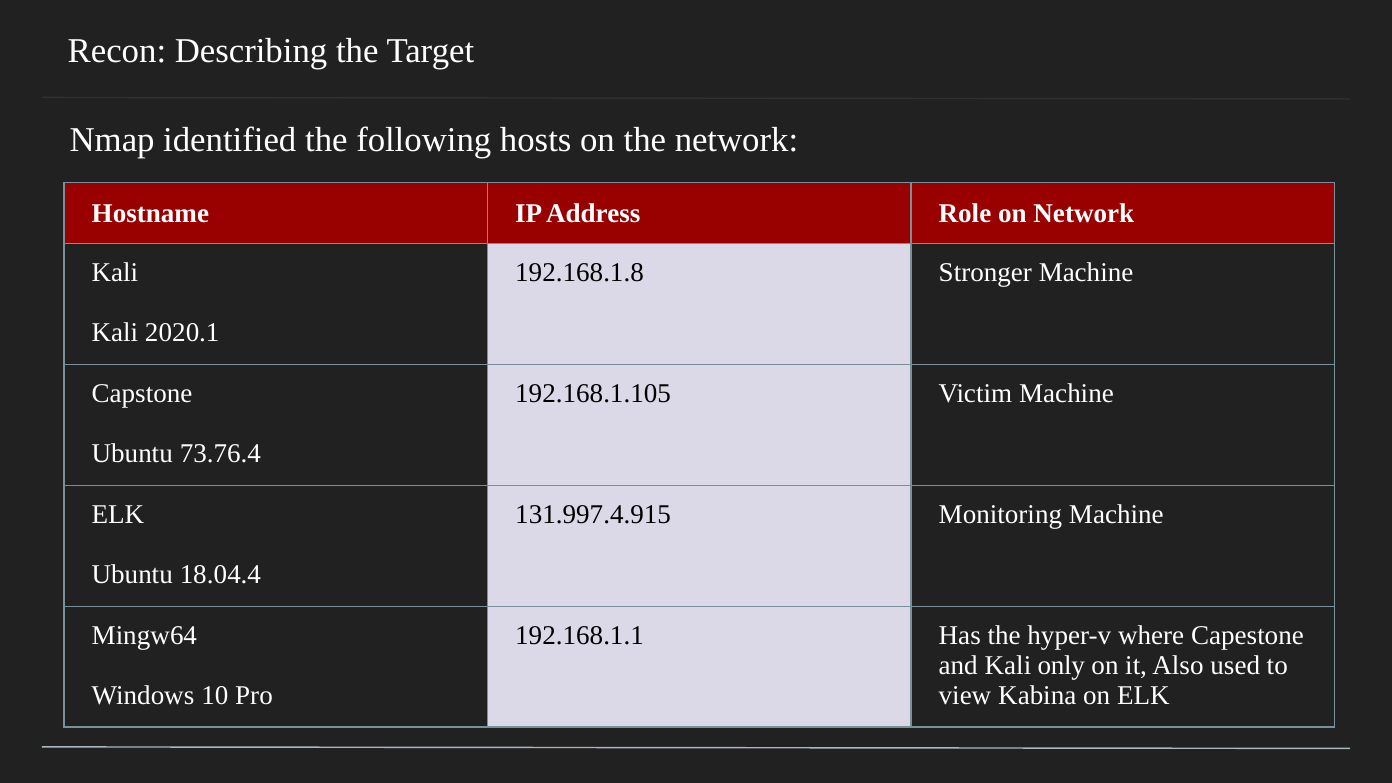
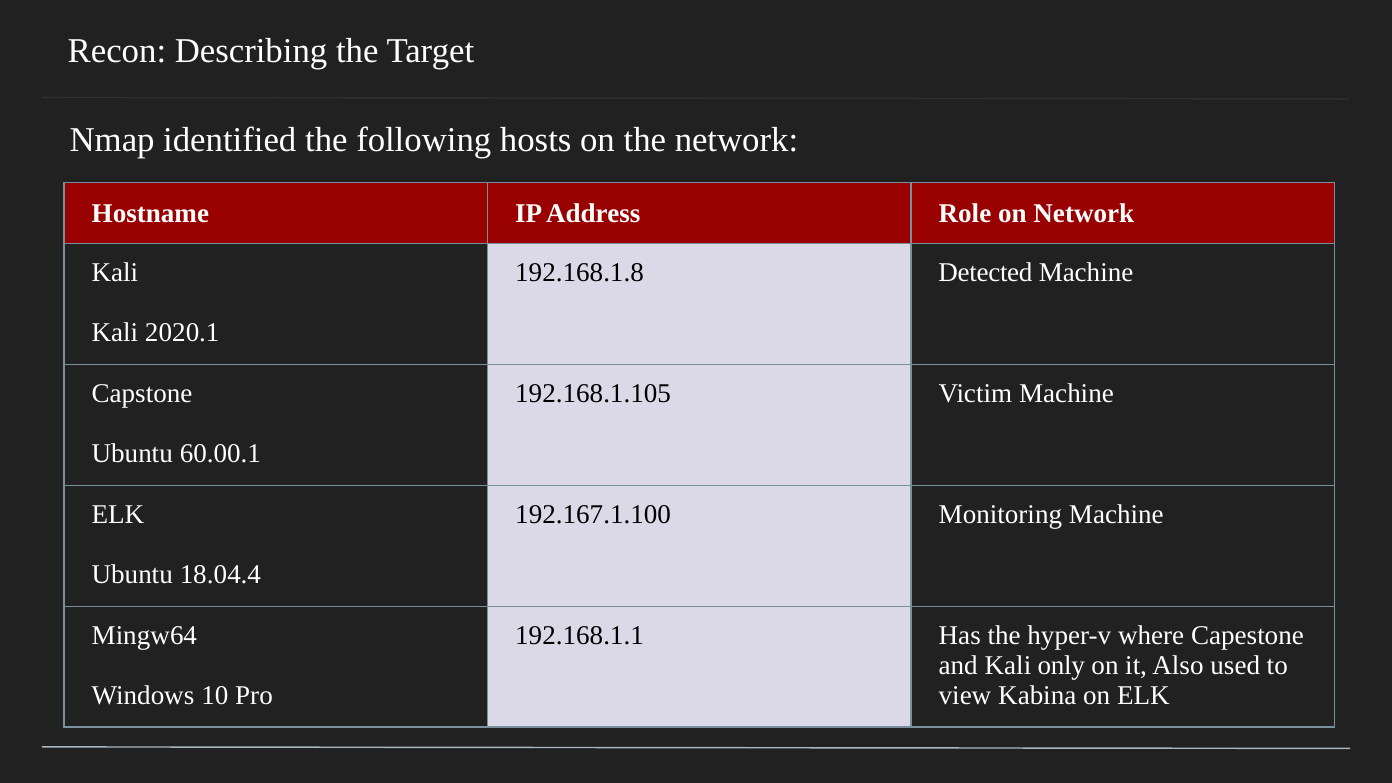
Stronger: Stronger -> Detected
73.76.4: 73.76.4 -> 60.00.1
131.997.4.915: 131.997.4.915 -> 192.167.1.100
